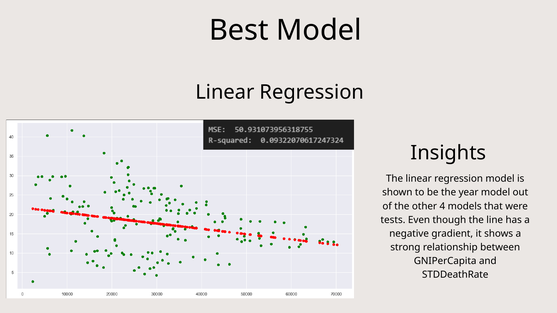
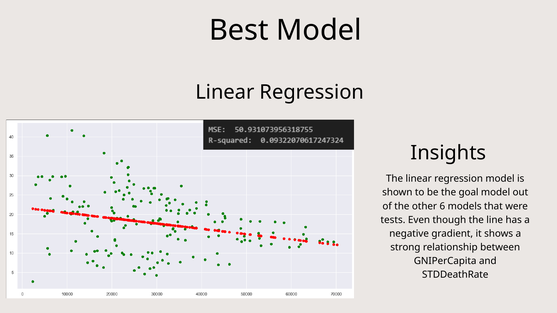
year: year -> goal
4: 4 -> 6
